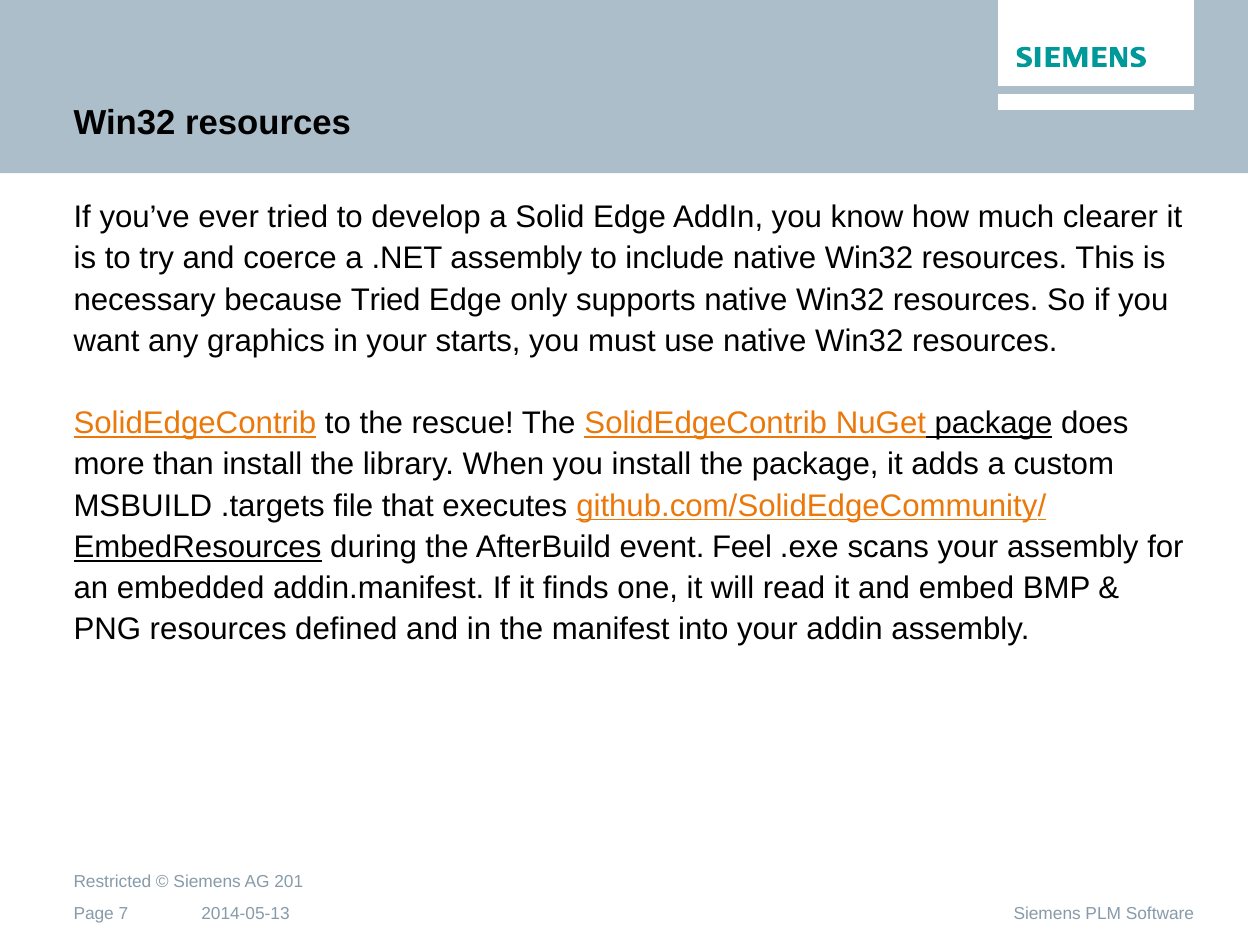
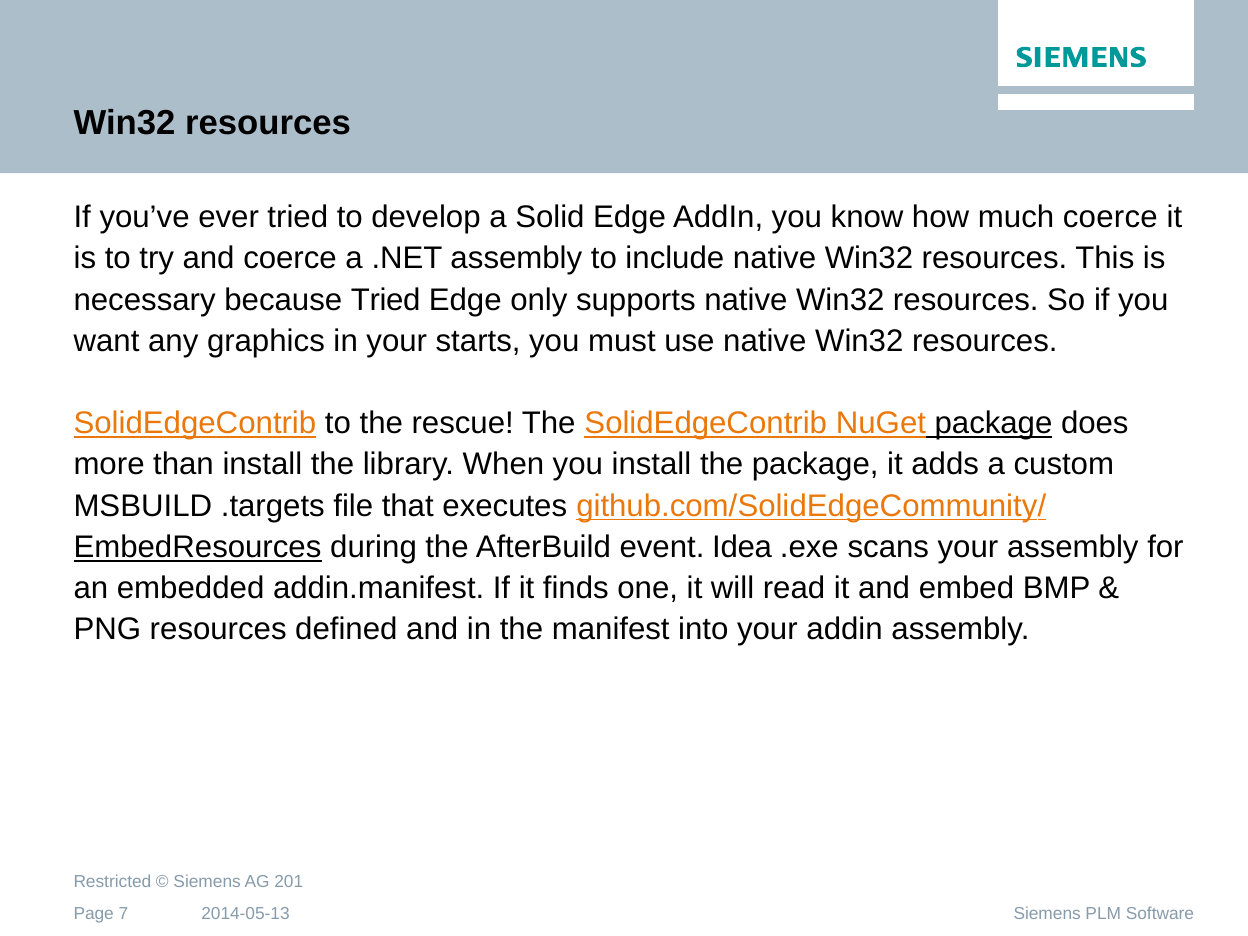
much clearer: clearer -> coerce
Feel: Feel -> Idea
